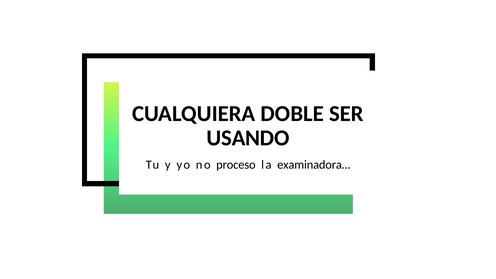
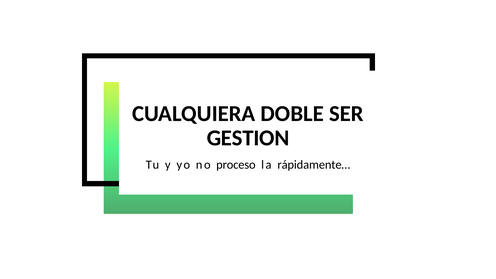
USANDO: USANDO -> GESTION
examinadora…: examinadora… -> rápidamente…
